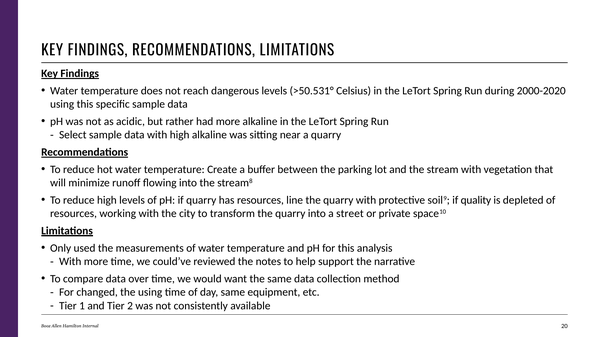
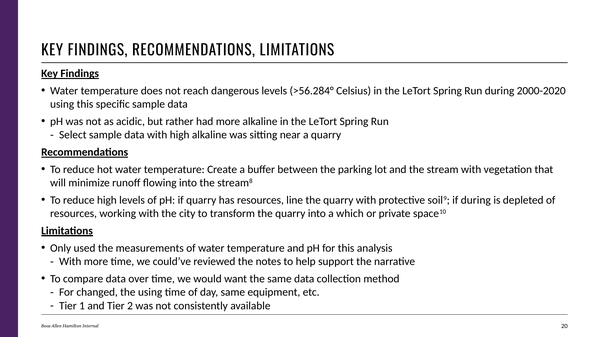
>50.531°: >50.531° -> >56.284°
if quality: quality -> during
street: street -> which
